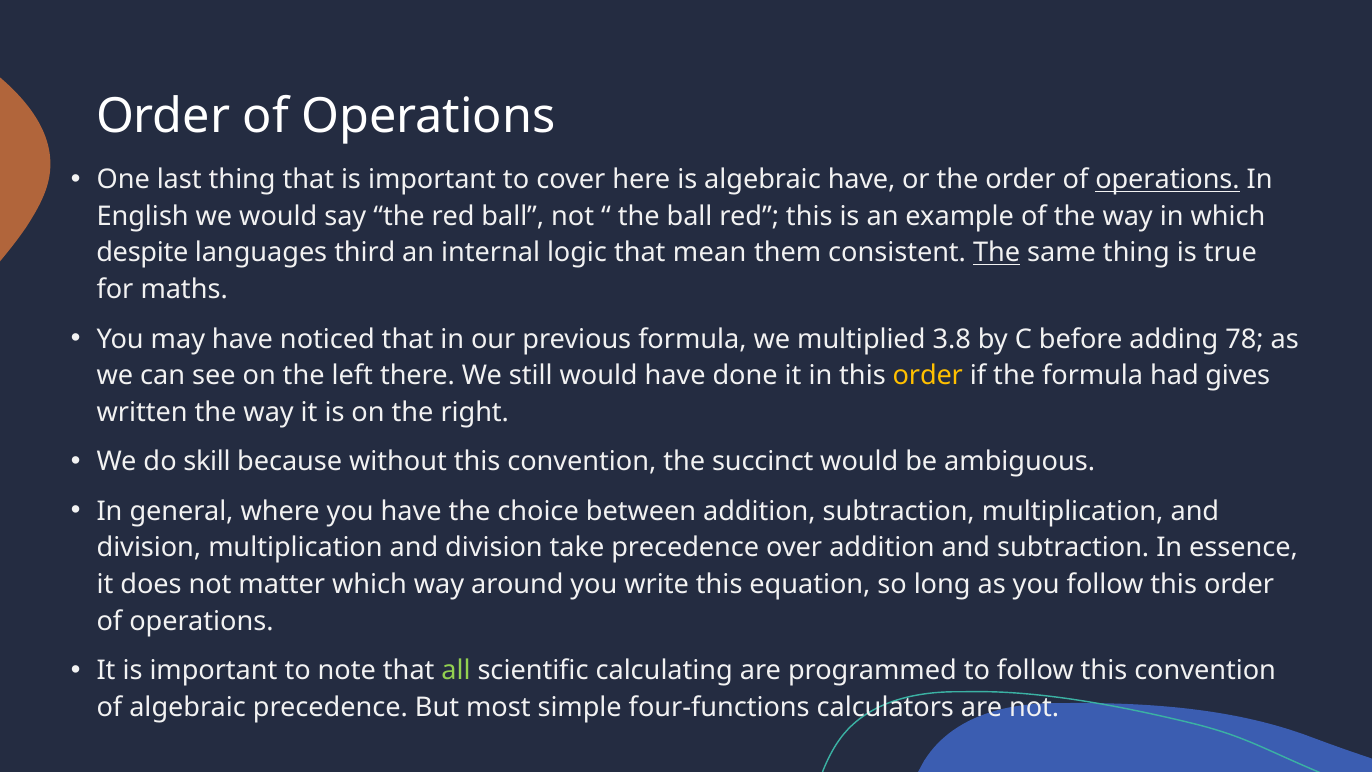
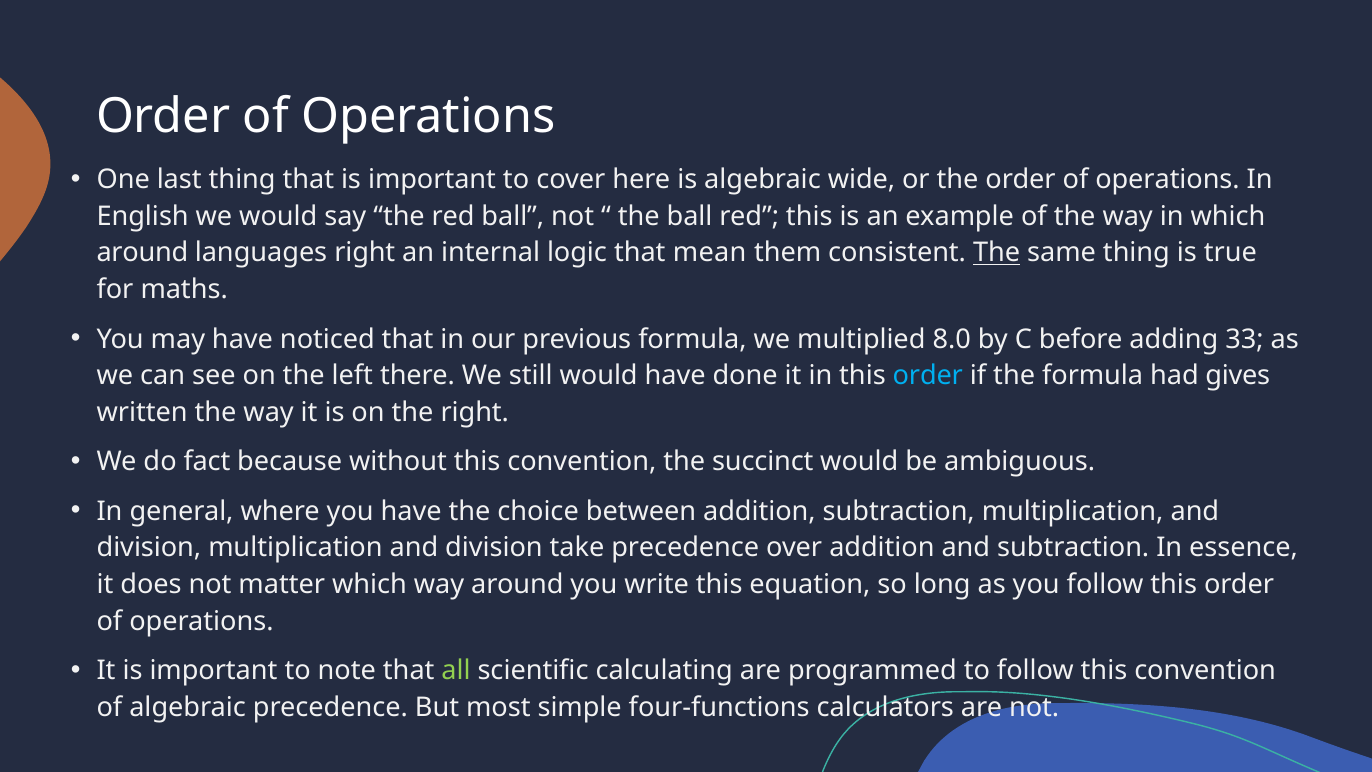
algebraic have: have -> wide
operations at (1167, 180) underline: present -> none
despite at (142, 253): despite -> around
languages third: third -> right
3.8: 3.8 -> 8.0
78: 78 -> 33
order at (928, 376) colour: yellow -> light blue
skill: skill -> fact
